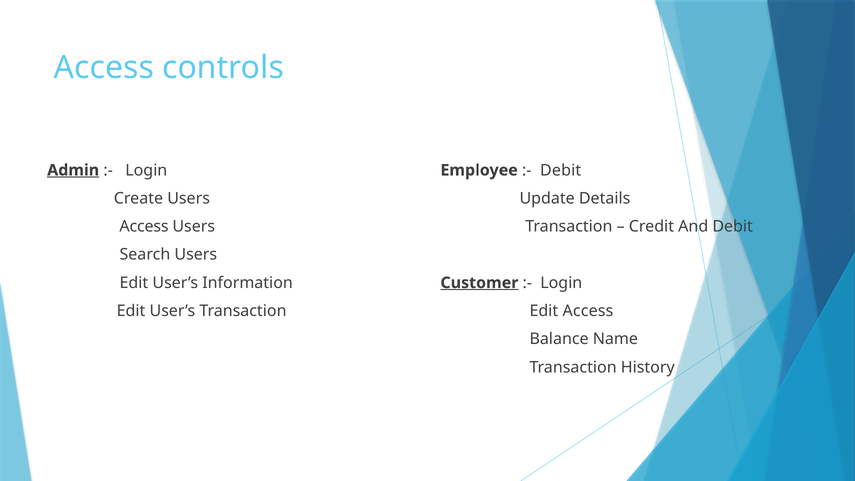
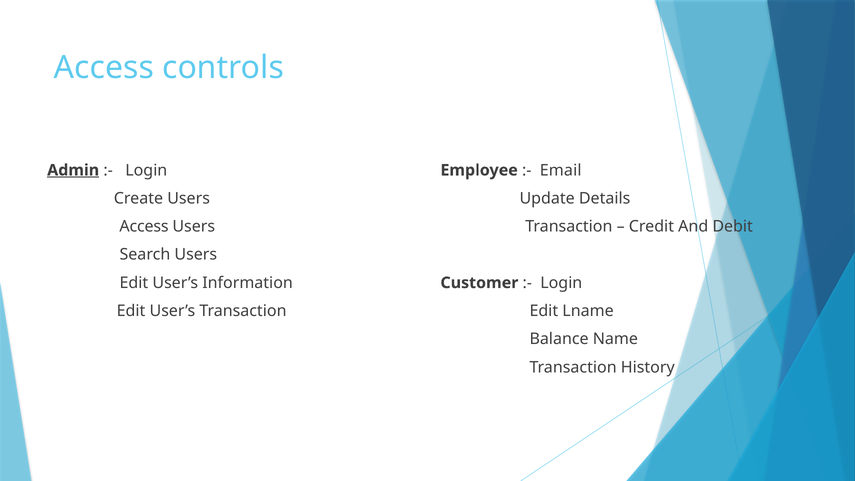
Debit at (561, 170): Debit -> Email
Customer underline: present -> none
Edit Access: Access -> Lname
